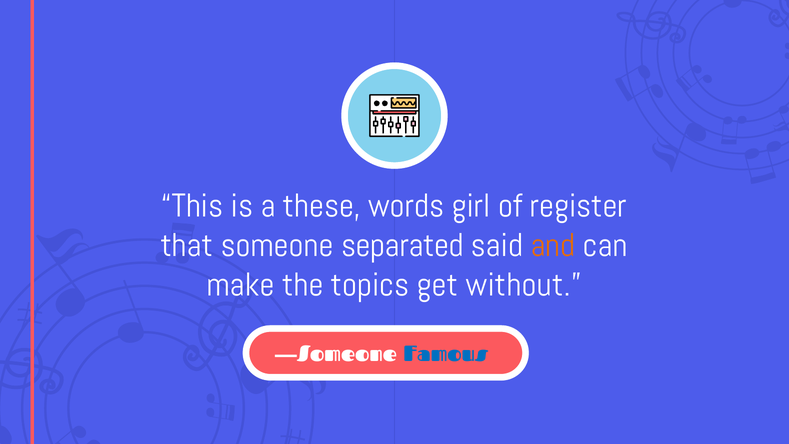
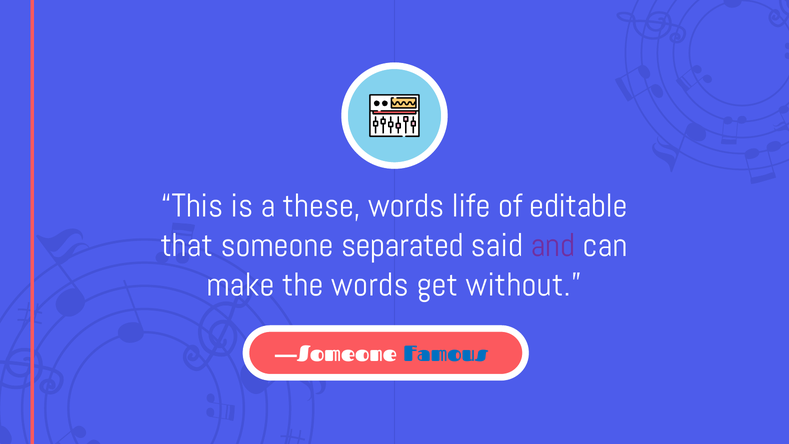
girl: girl -> life
register: register -> editable
and colour: orange -> purple
the topics: topics -> words
